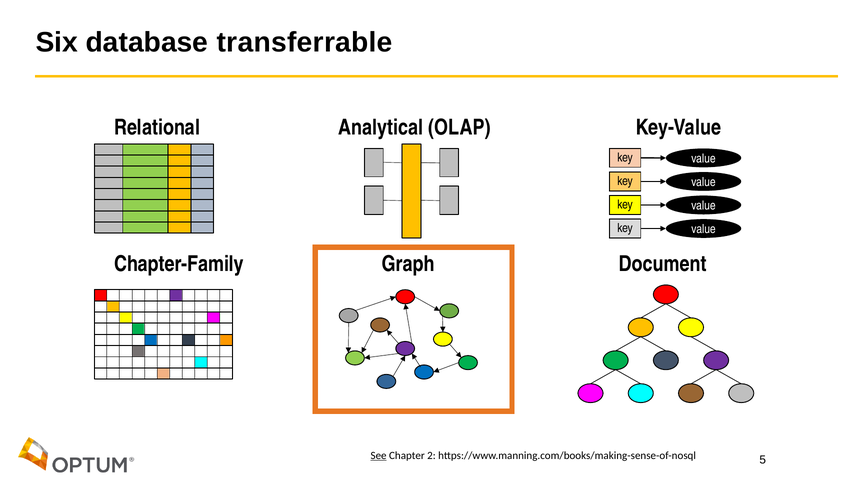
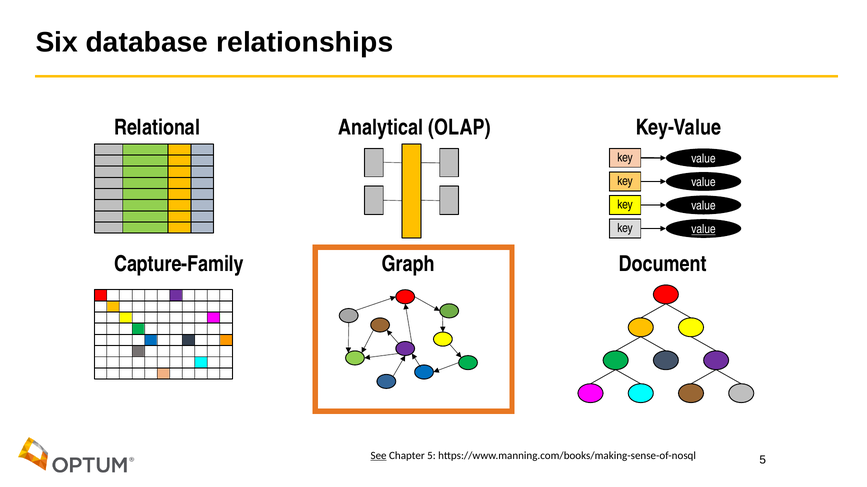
transferrable: transferrable -> relationships
value at (703, 230) underline: none -> present
Chapter-Family: Chapter-Family -> Capture-Family
Chapter 2: 2 -> 5
